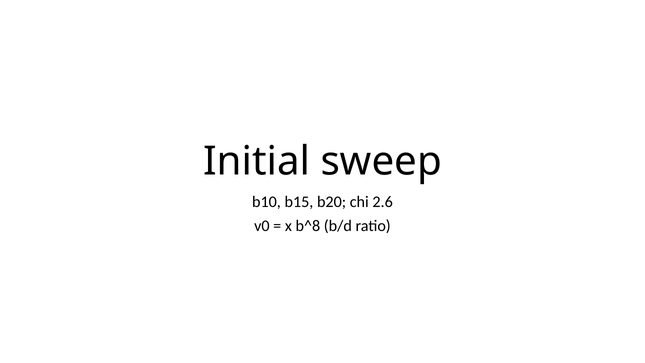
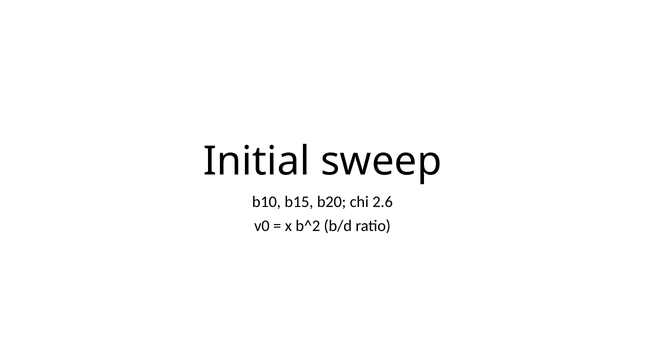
b^8: b^8 -> b^2
